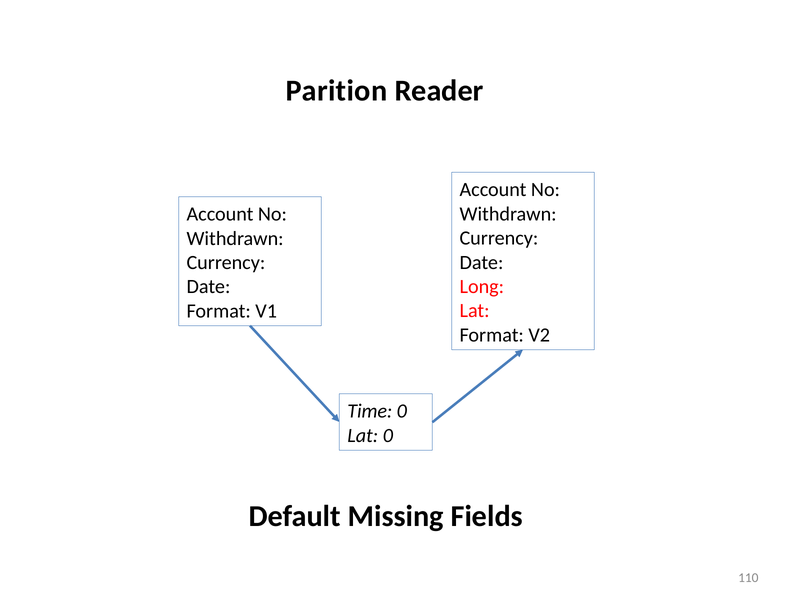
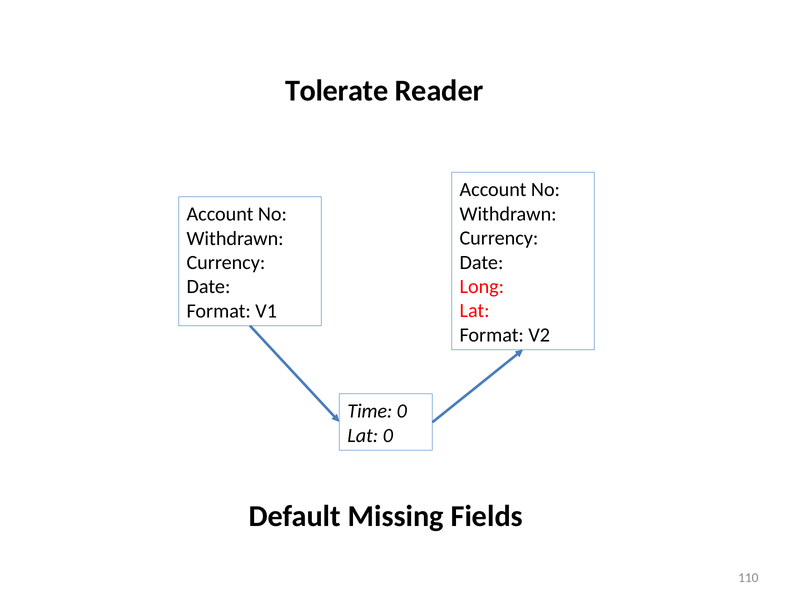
Parition: Parition -> Tolerate
